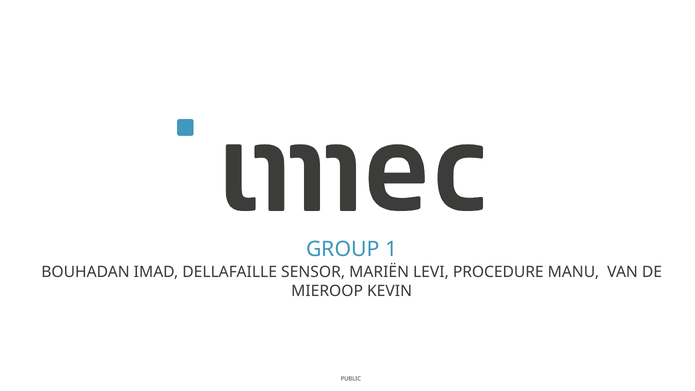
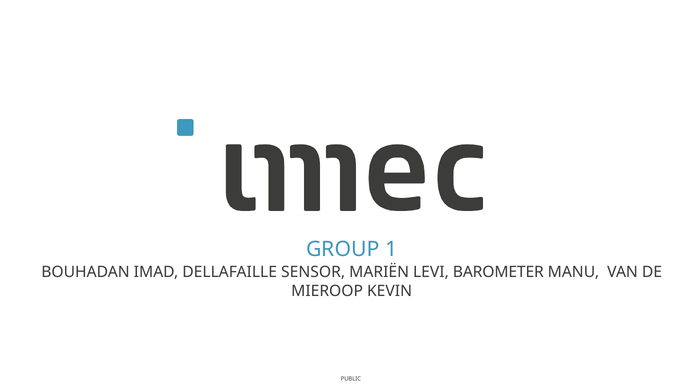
PROCEDURE: PROCEDURE -> BAROMETER
